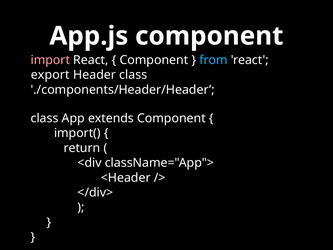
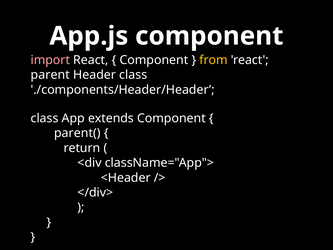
from colour: light blue -> yellow
export: export -> parent
import(: import( -> parent(
